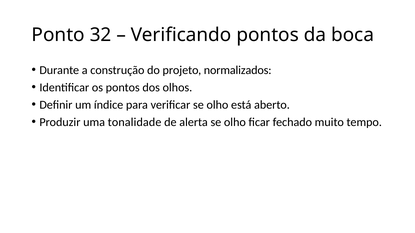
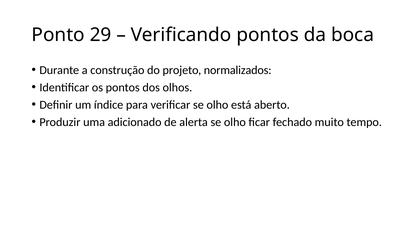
32: 32 -> 29
tonalidade: tonalidade -> adicionado
